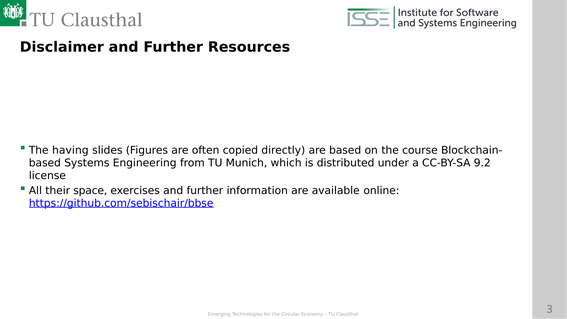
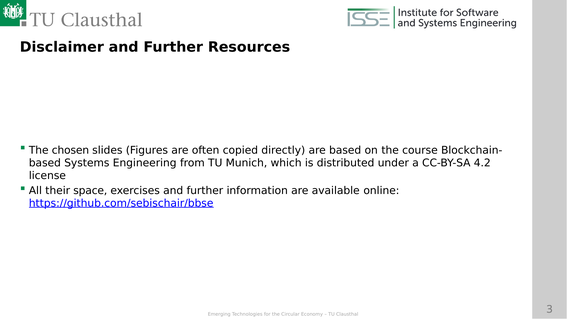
having: having -> chosen
9.2: 9.2 -> 4.2
